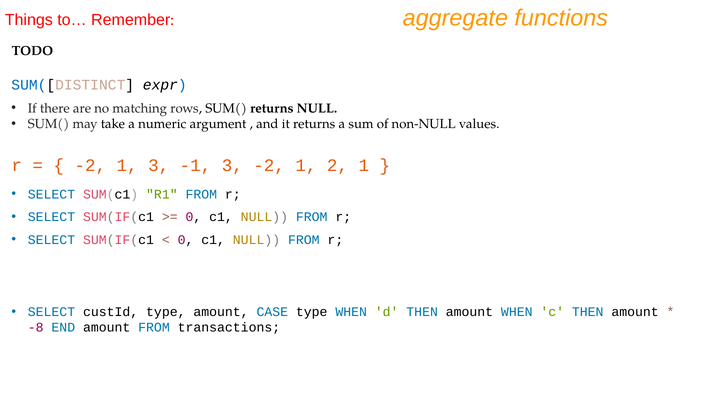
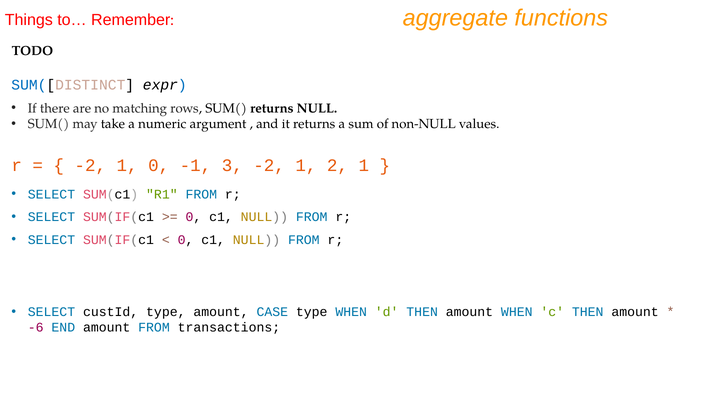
1 3: 3 -> 0
-8: -8 -> -6
